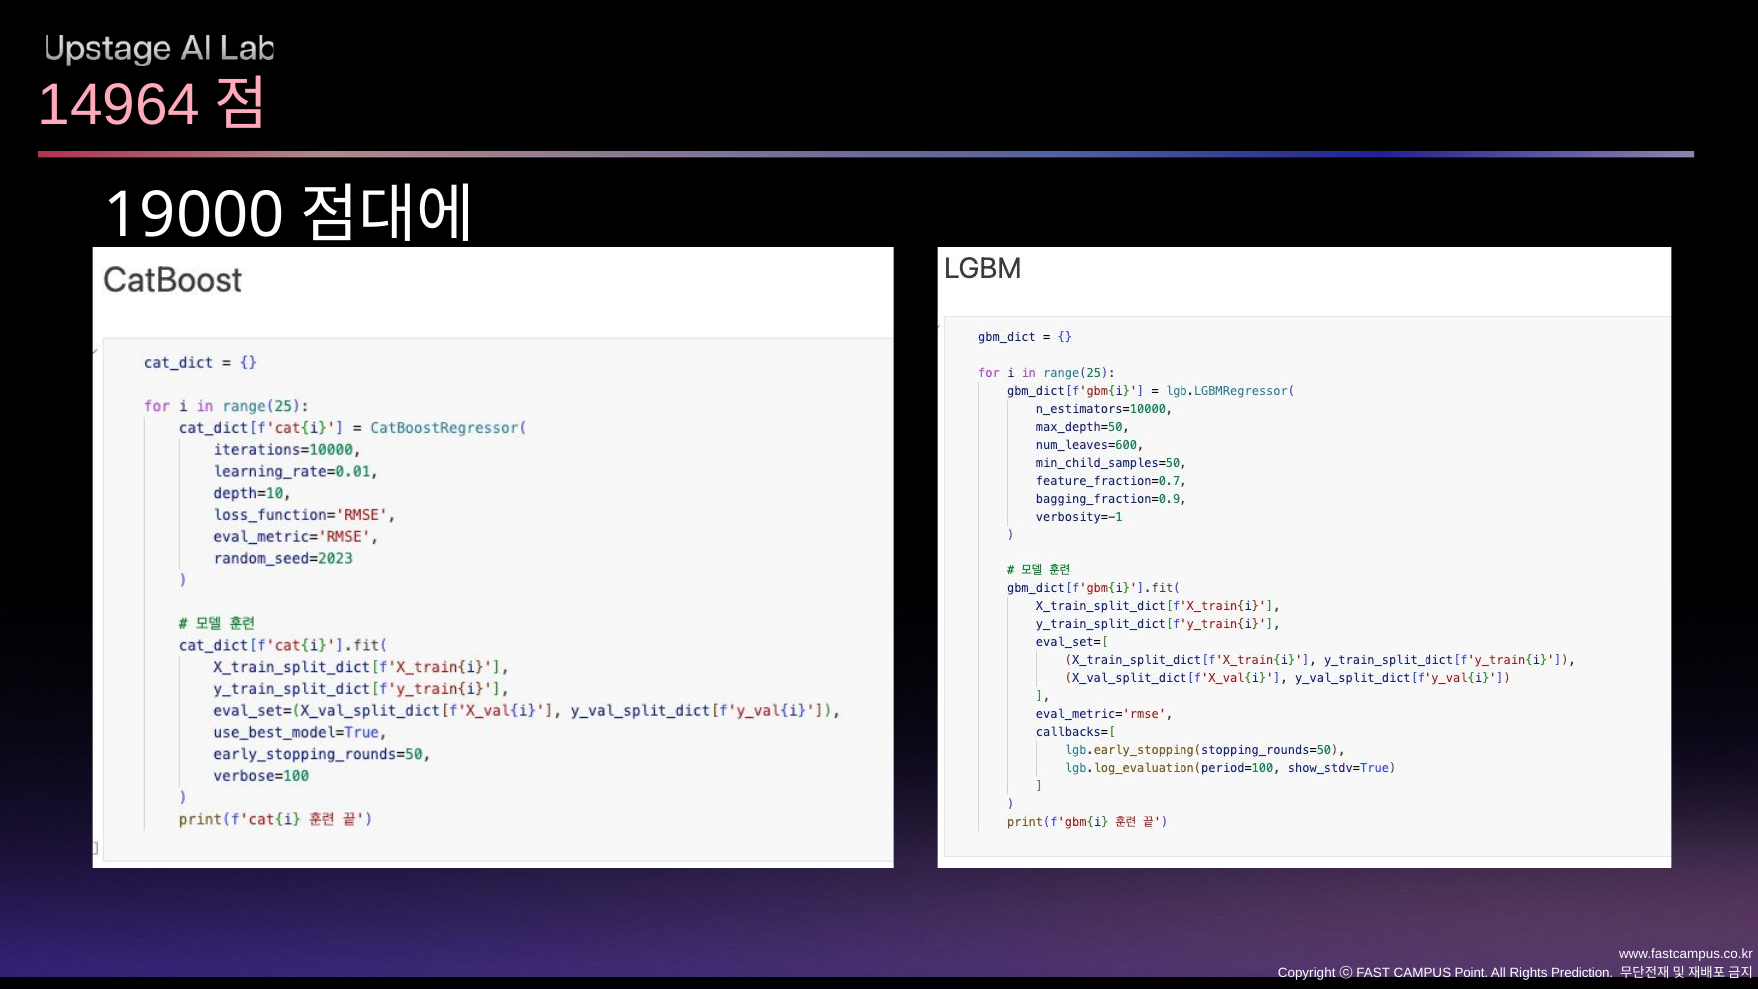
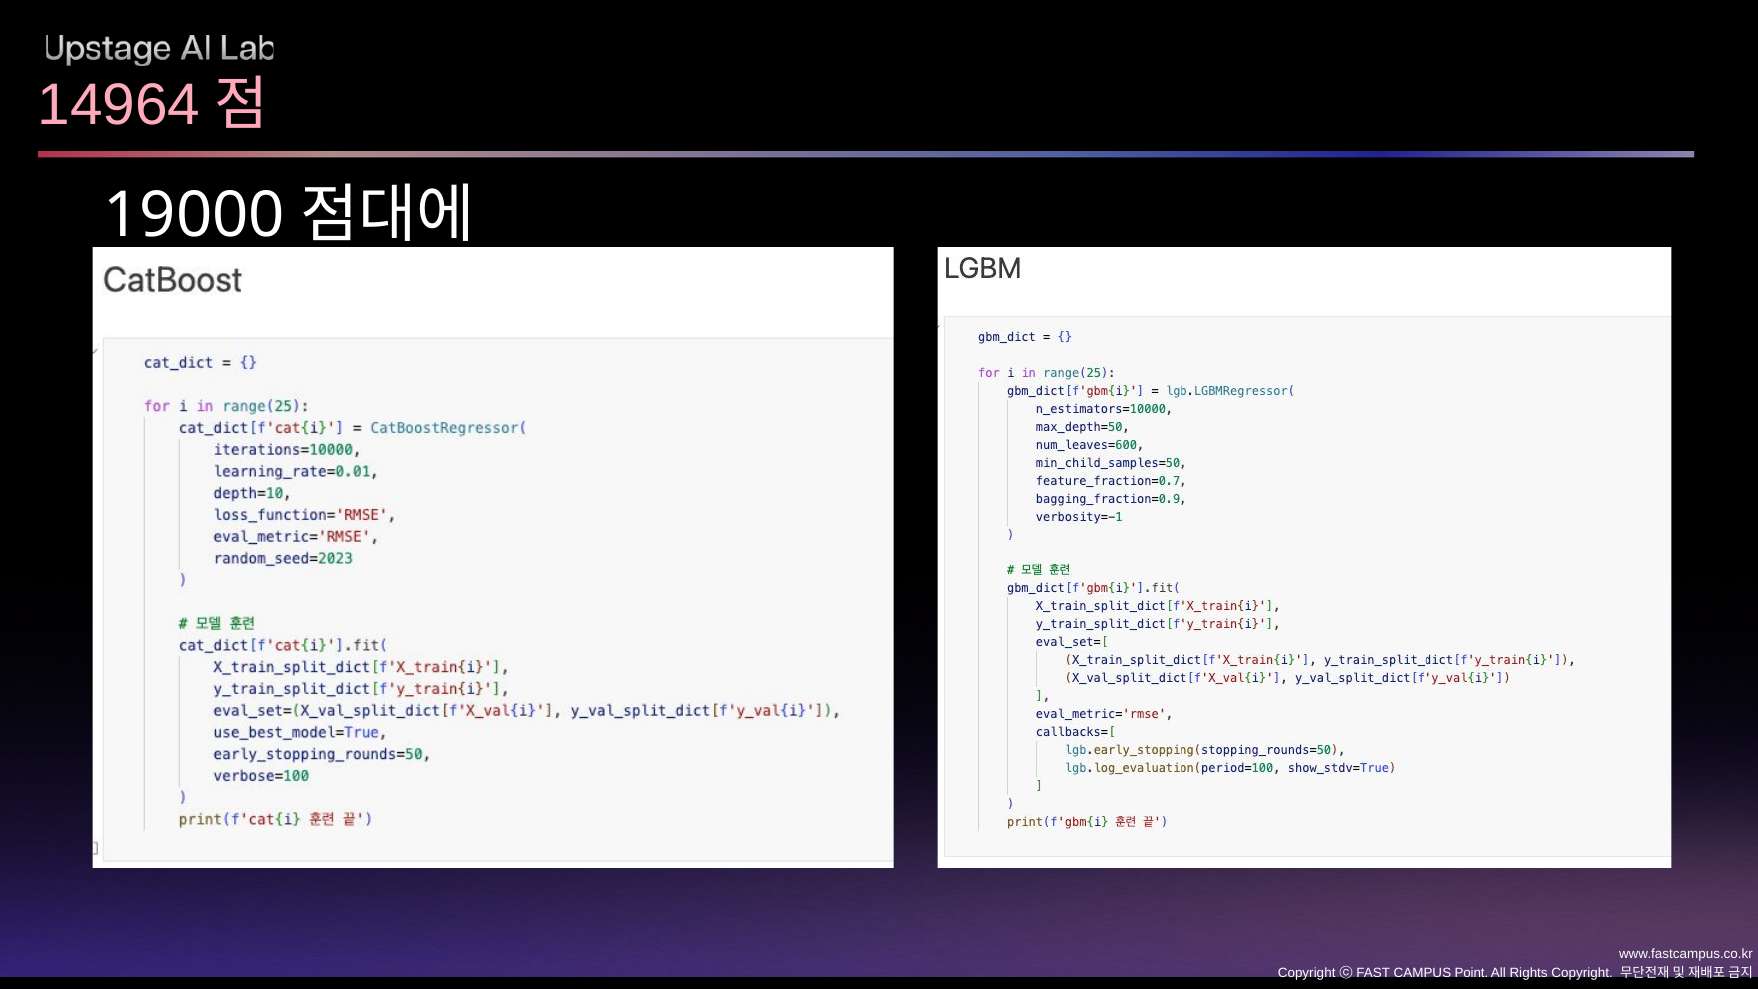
Rights Prediction: Prediction -> Copyright
